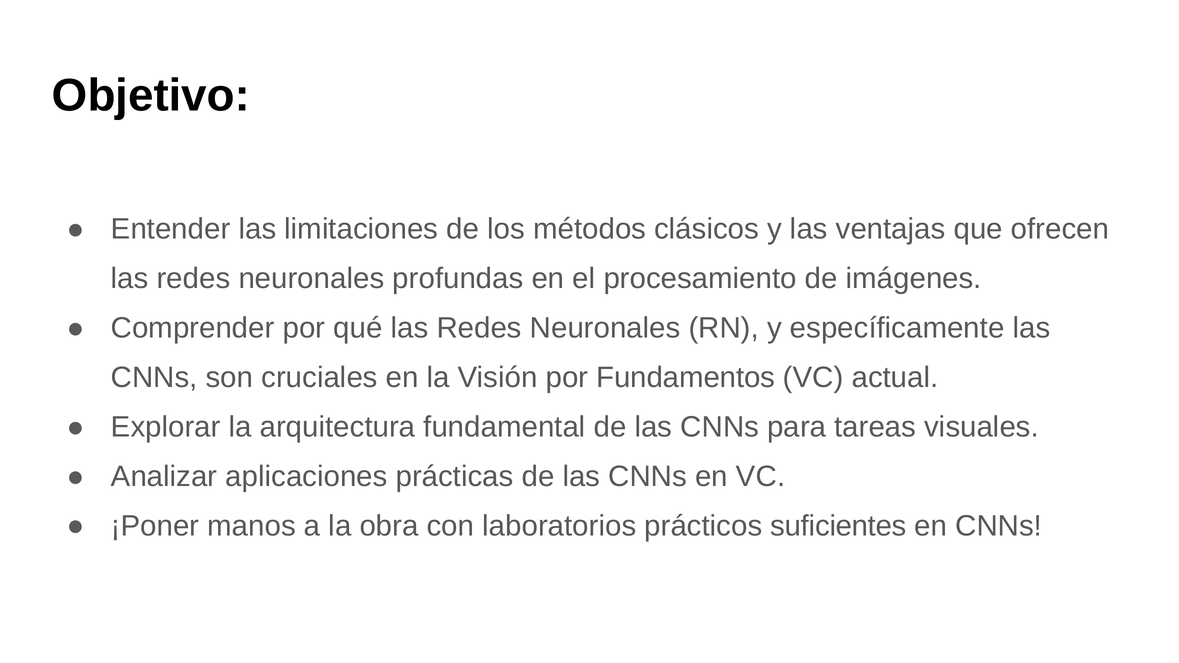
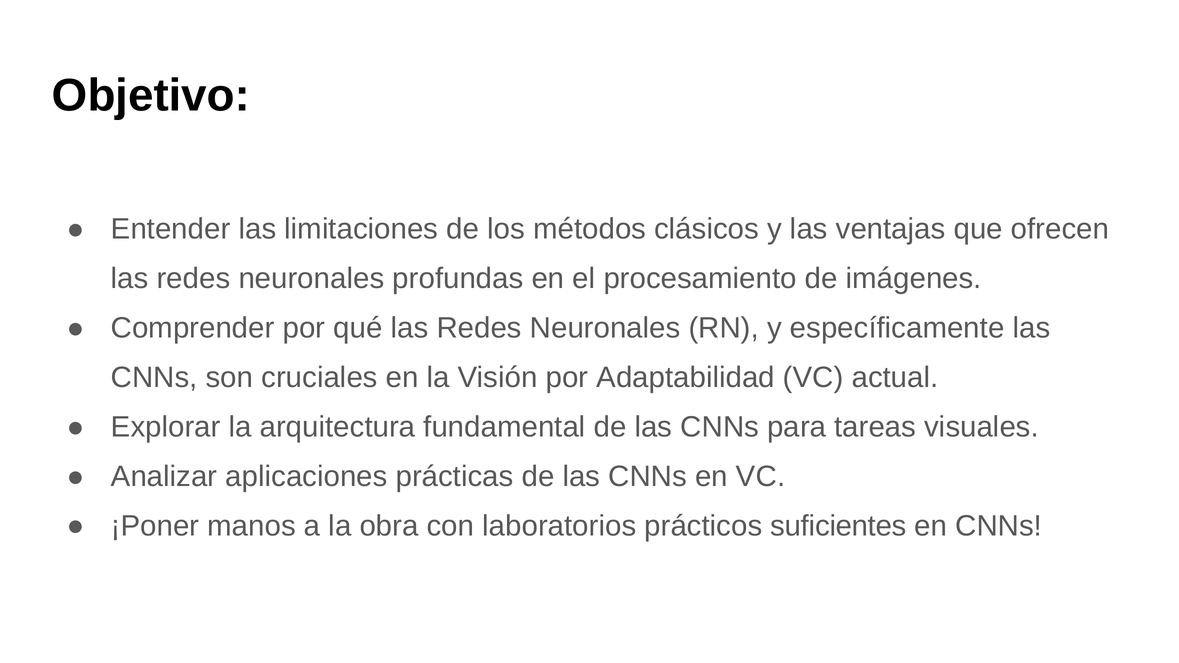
Fundamentos: Fundamentos -> Adaptabilidad
